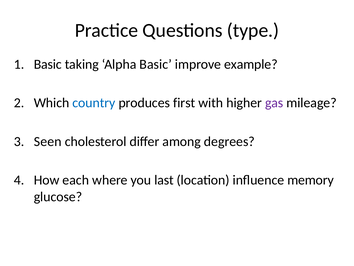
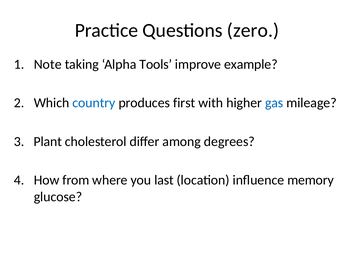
type: type -> zero
Basic at (48, 64): Basic -> Note
Alpha Basic: Basic -> Tools
gas colour: purple -> blue
Seen: Seen -> Plant
each: each -> from
